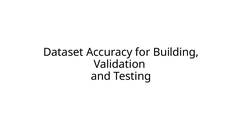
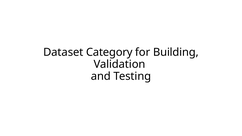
Accuracy: Accuracy -> Category
